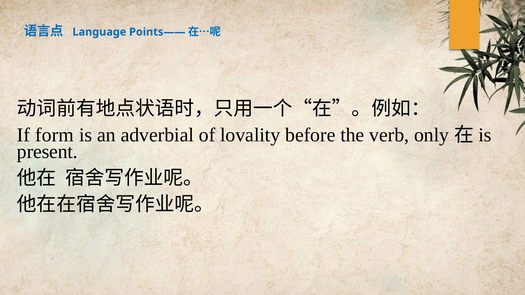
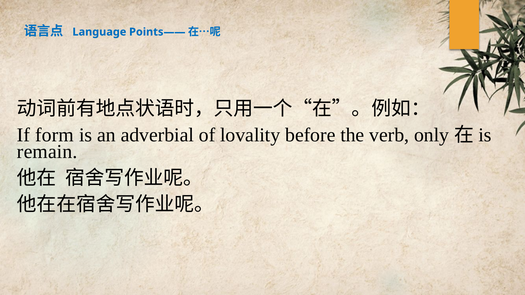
present: present -> remain
